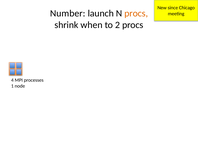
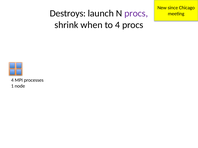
Number: Number -> Destroys
procs at (136, 13) colour: orange -> purple
to 2: 2 -> 4
